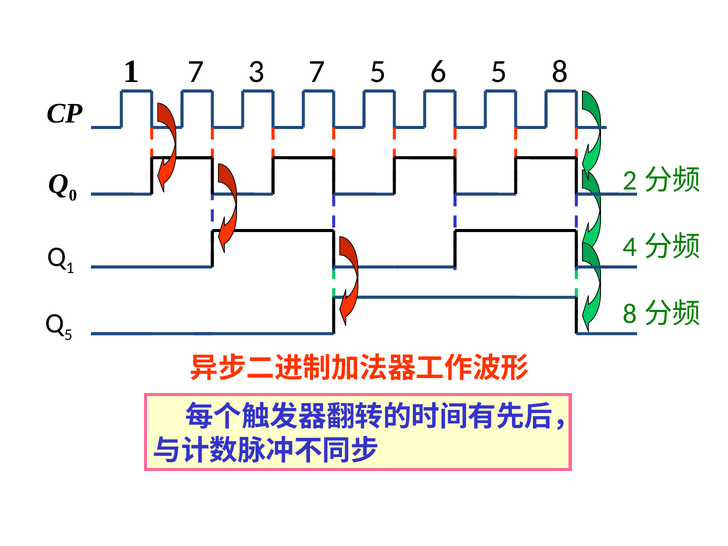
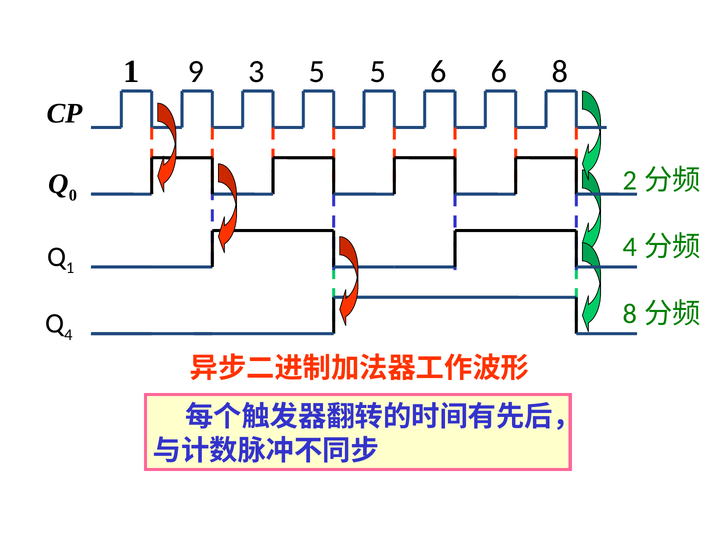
1 7: 7 -> 9
3 7: 7 -> 5
6 5: 5 -> 6
5 at (68, 335): 5 -> 4
